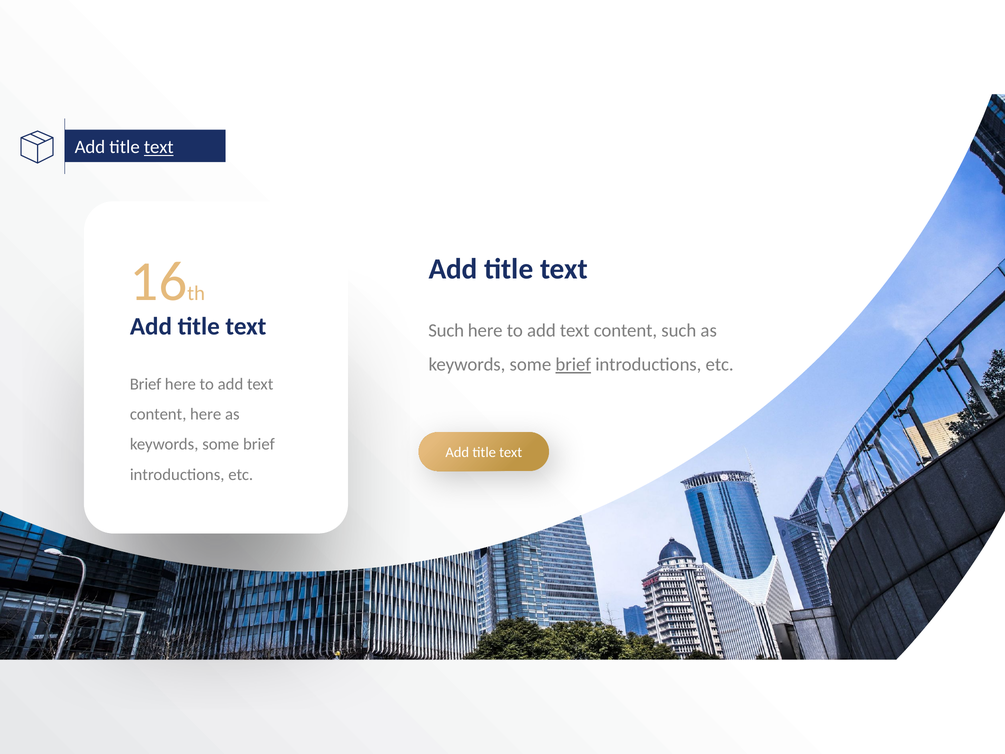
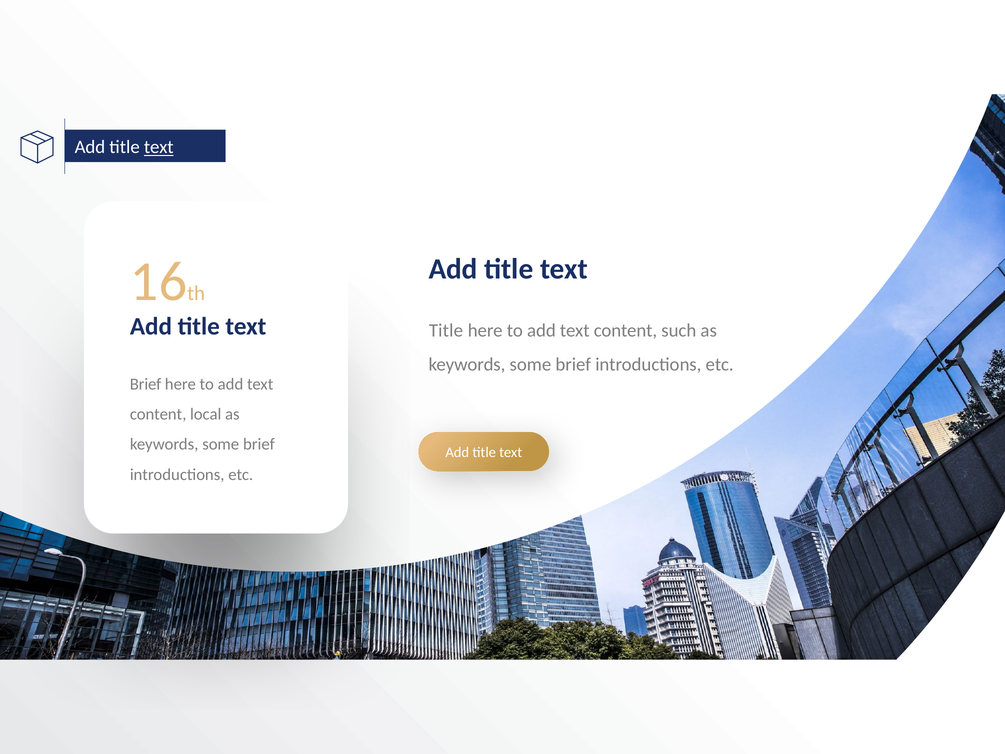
Such at (446, 331): Such -> Title
brief at (573, 365) underline: present -> none
content here: here -> local
